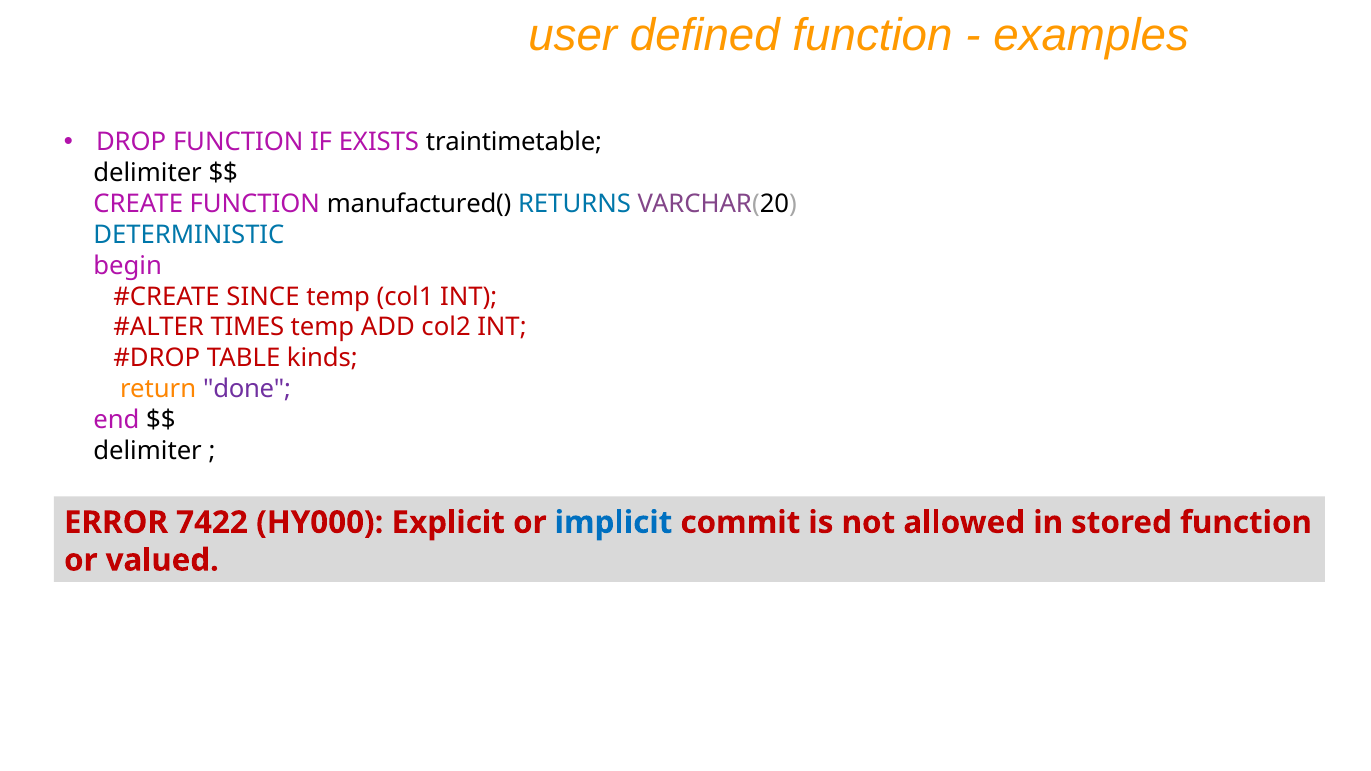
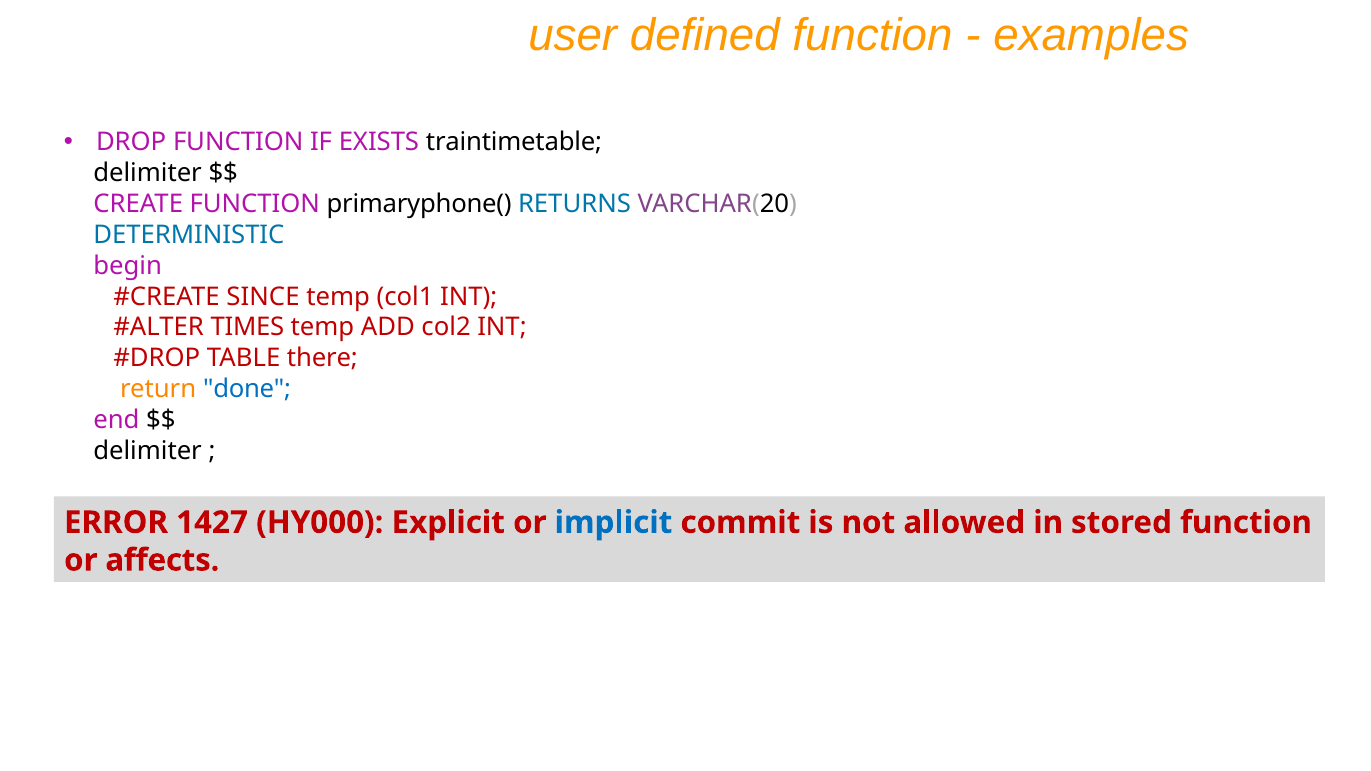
manufactured(: manufactured( -> primaryphone(
kinds: kinds -> there
done colour: purple -> blue
7422: 7422 -> 1427
valued: valued -> affects
